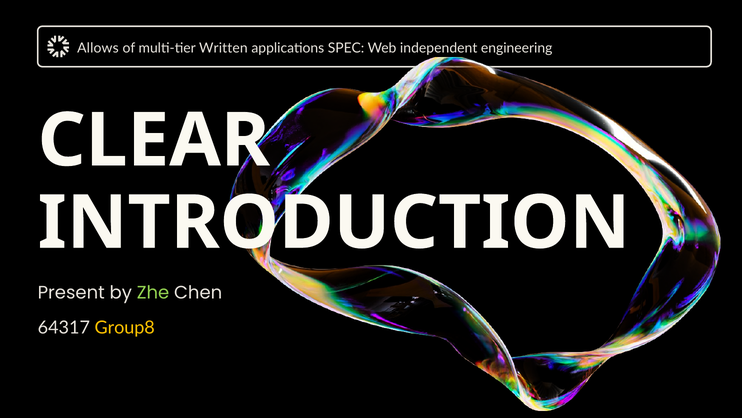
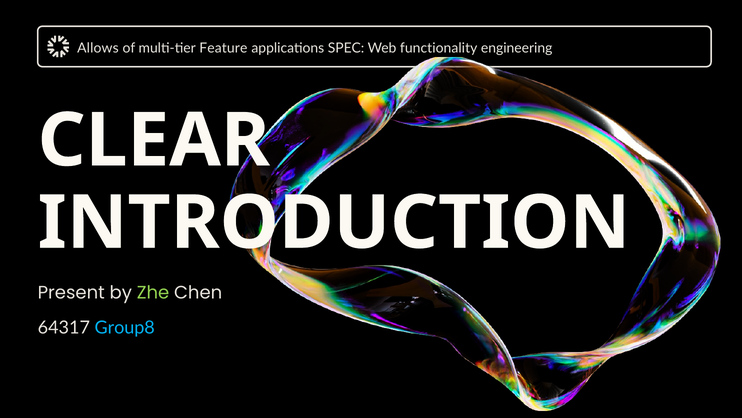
Written: Written -> Feature
independent: independent -> functionality
Group8 colour: yellow -> light blue
